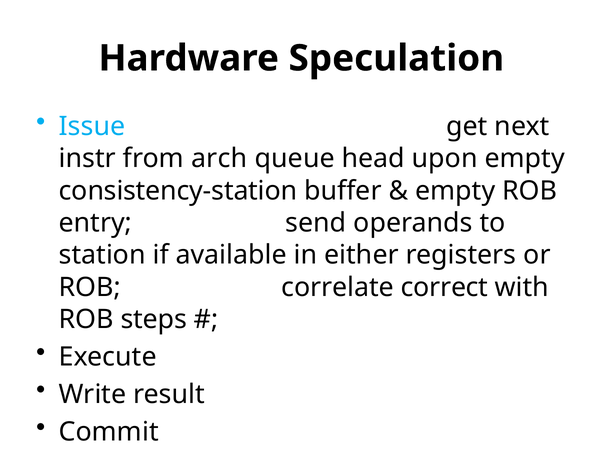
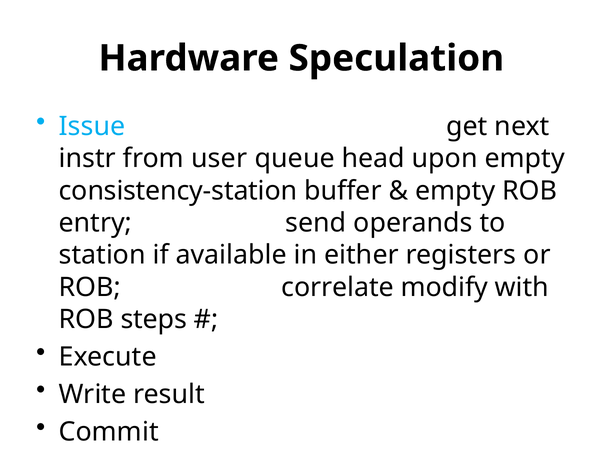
arch: arch -> user
correct: correct -> modify
